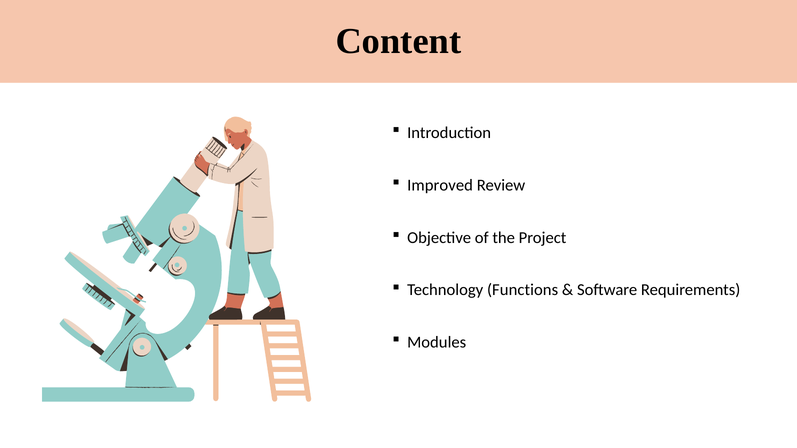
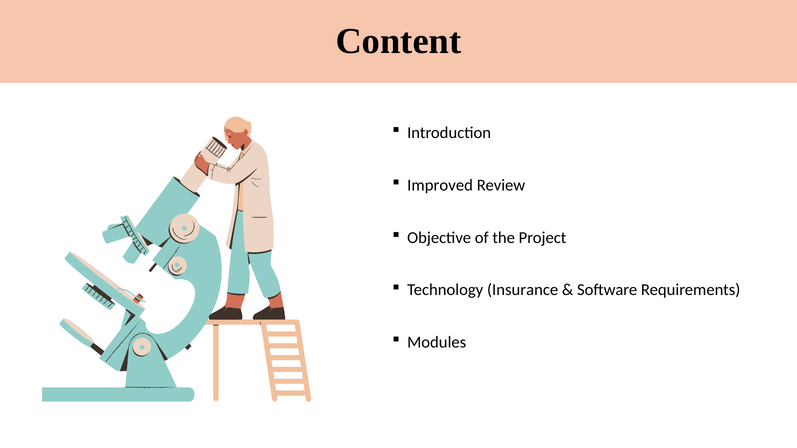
Functions: Functions -> Insurance
